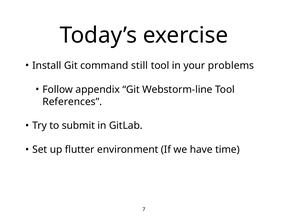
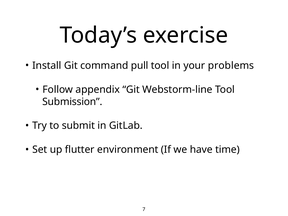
still: still -> pull
References: References -> Submission
